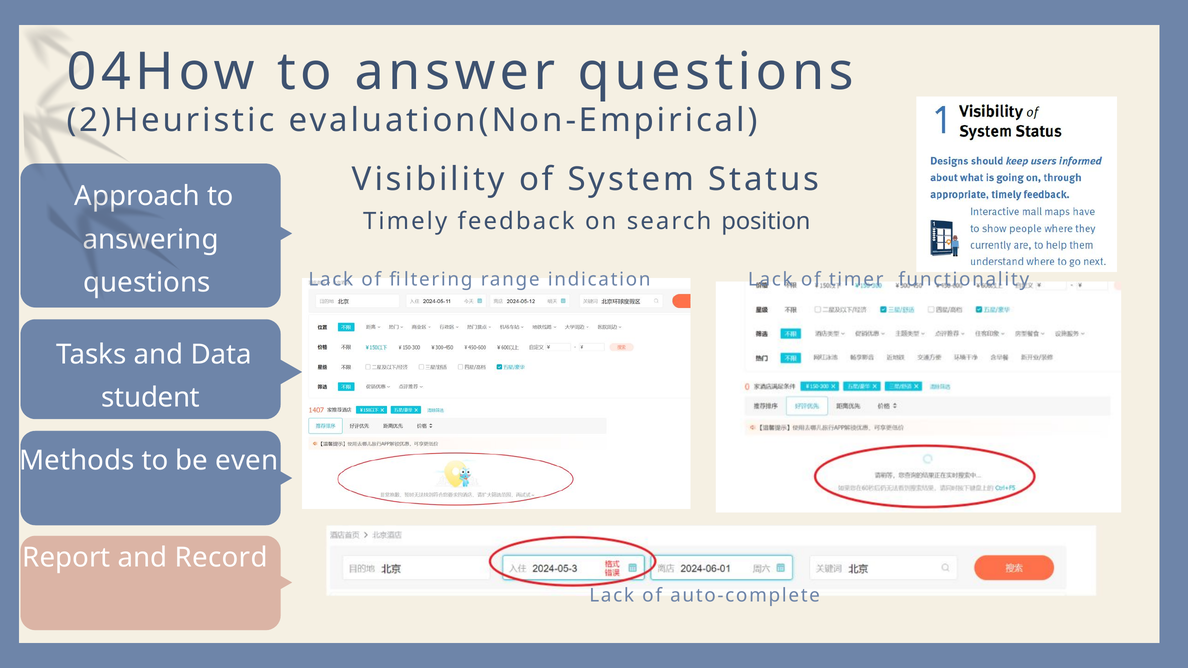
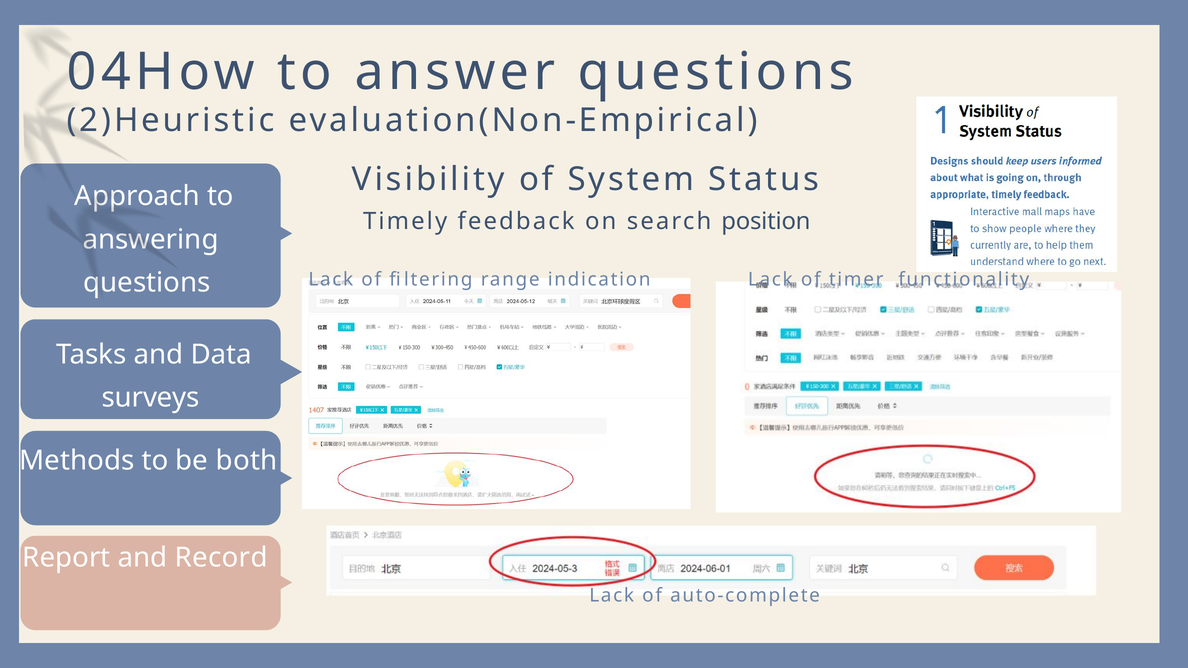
student: student -> surveys
even: even -> both
